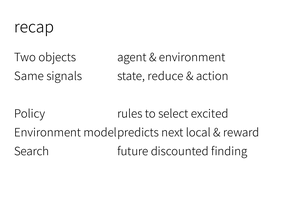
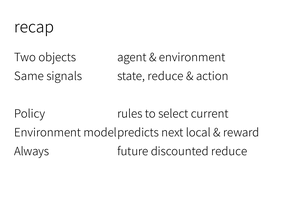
excited: excited -> current
Search: Search -> Always
discounted finding: finding -> reduce
